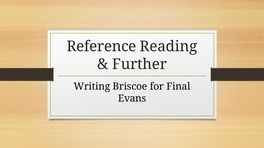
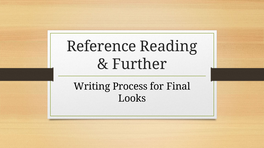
Briscoe: Briscoe -> Process
Evans: Evans -> Looks
